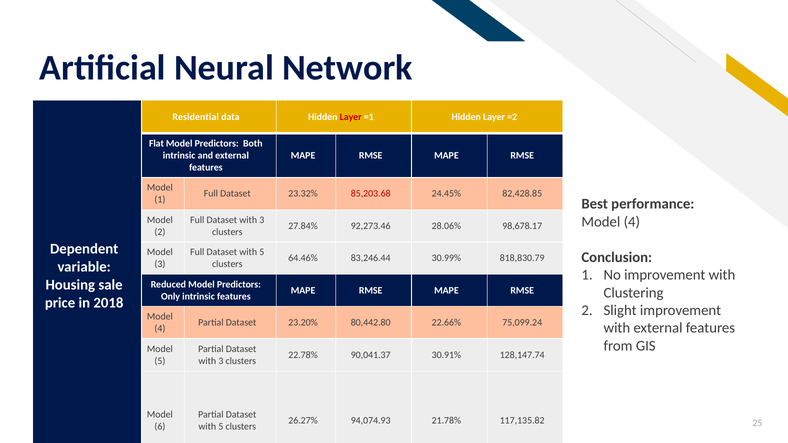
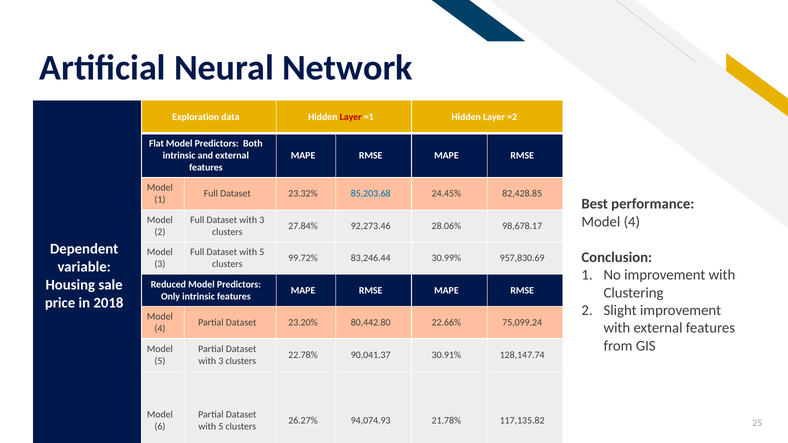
Residential: Residential -> Exploration
85,203.68 colour: red -> blue
64.46%: 64.46% -> 99.72%
818,830.79: 818,830.79 -> 957,830.69
